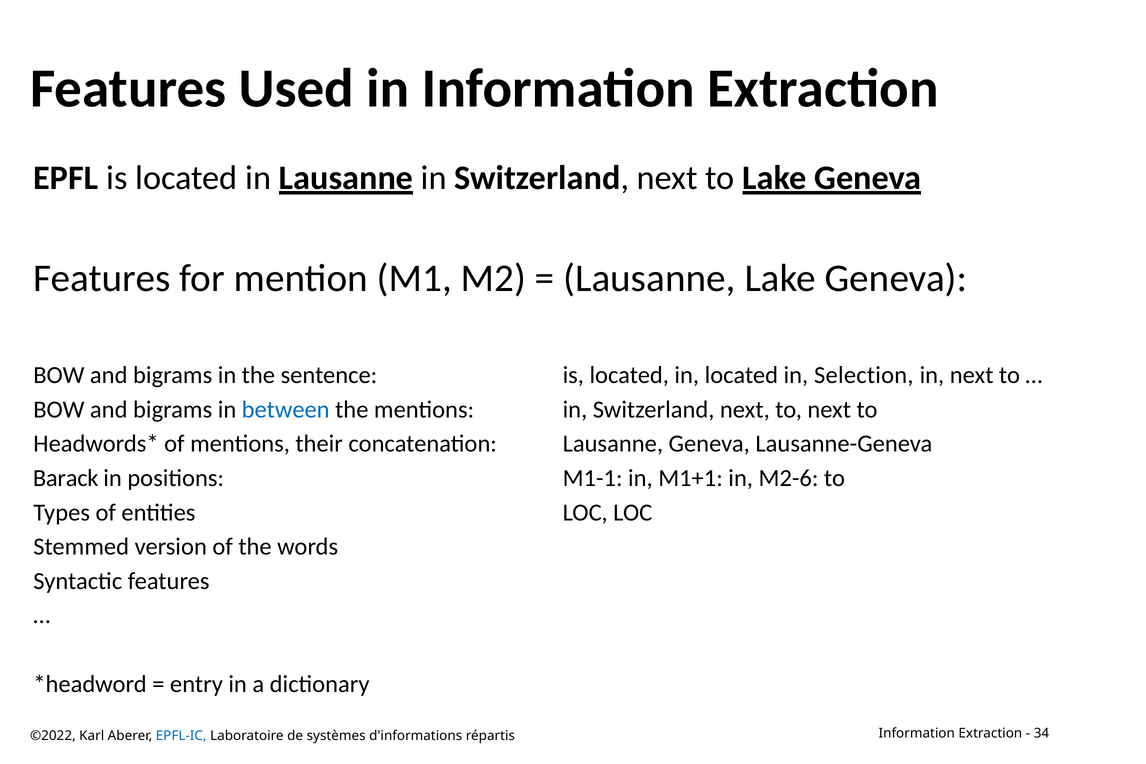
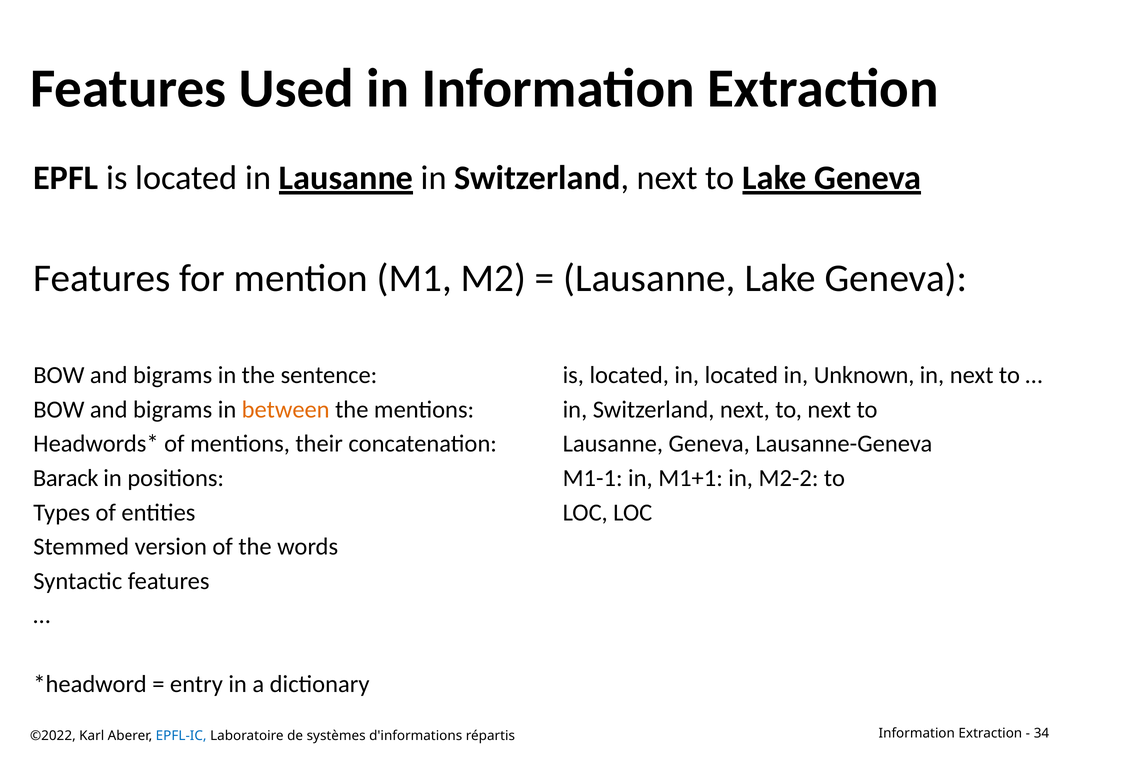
Selection: Selection -> Unknown
between colour: blue -> orange
M2-6: M2-6 -> M2-2
